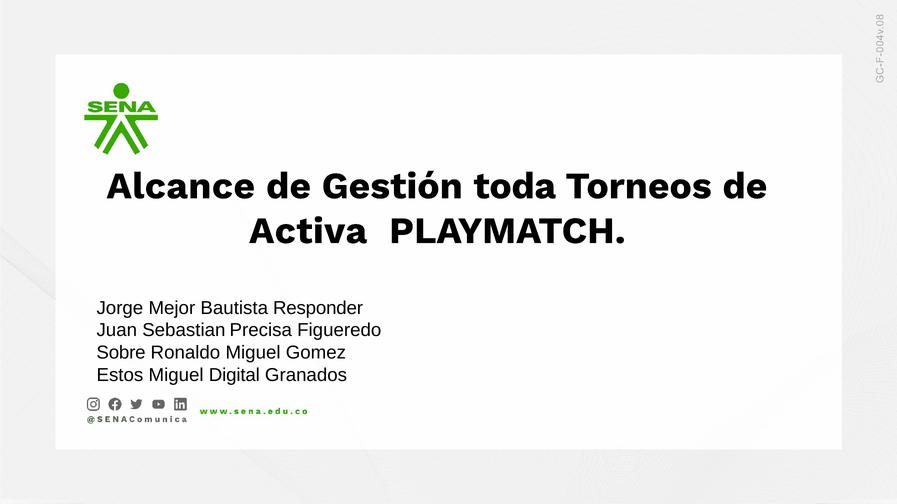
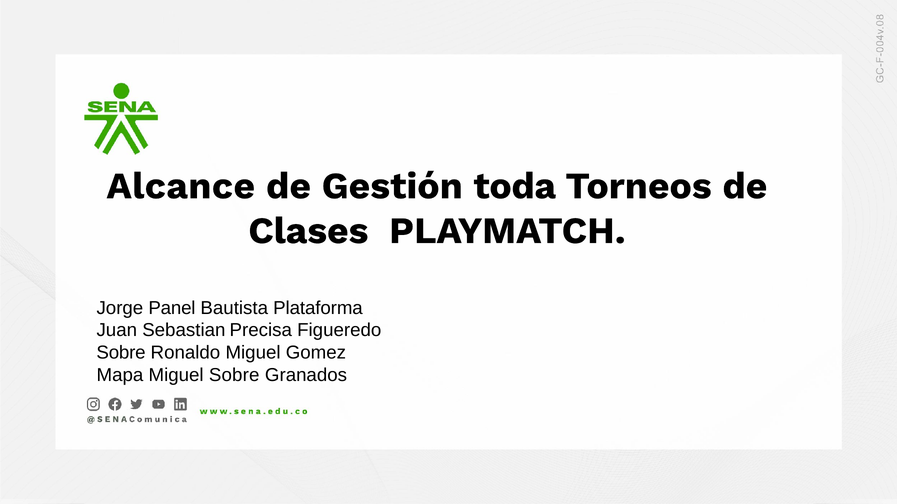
Activa: Activa -> Clases
Mejor: Mejor -> Panel
Responder: Responder -> Plataforma
Estos: Estos -> Mapa
Miguel Digital: Digital -> Sobre
